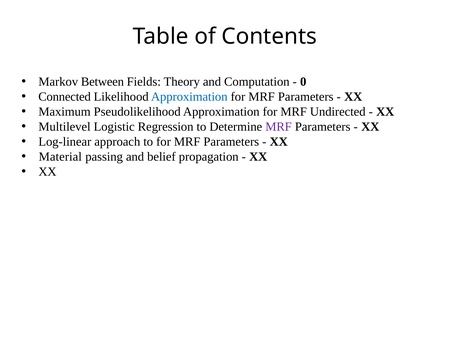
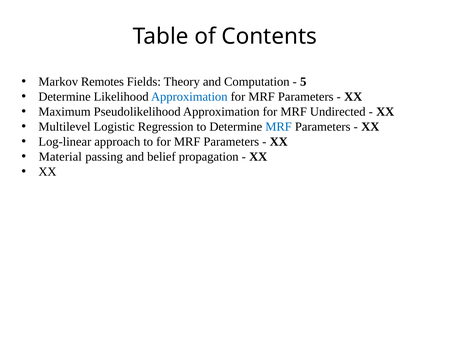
Between: Between -> Remotes
0: 0 -> 5
Connected at (65, 97): Connected -> Determine
MRF at (279, 127) colour: purple -> blue
